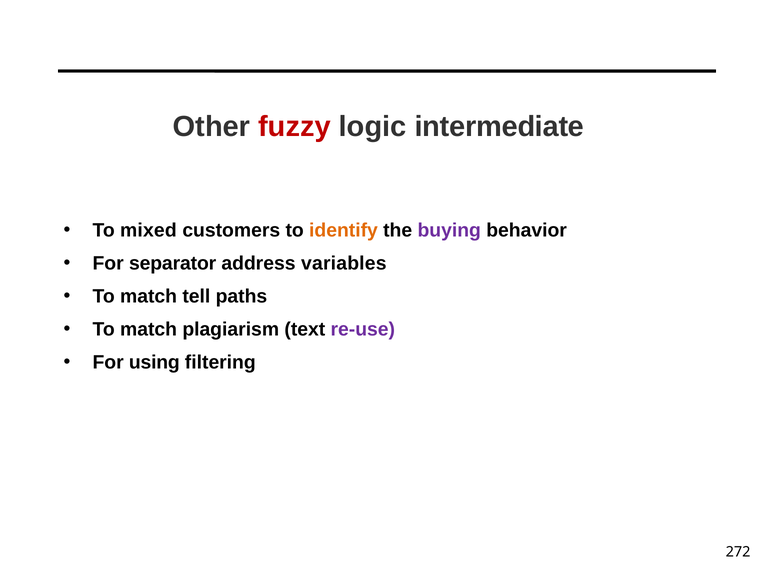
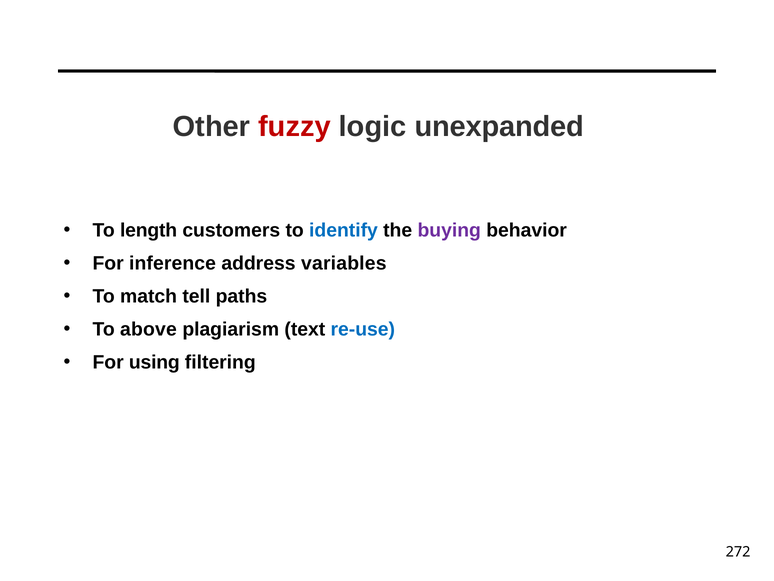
intermediate: intermediate -> unexpanded
mixed: mixed -> length
identify colour: orange -> blue
separator: separator -> inference
match at (149, 329): match -> above
re-use colour: purple -> blue
